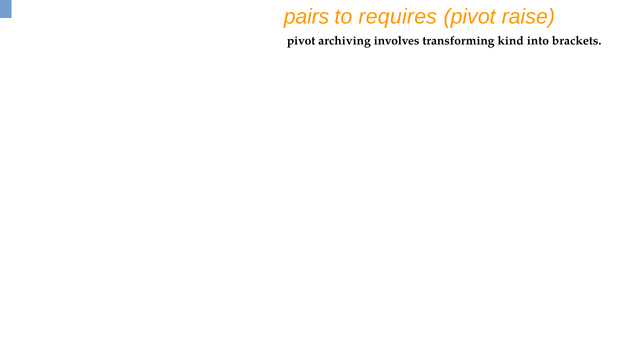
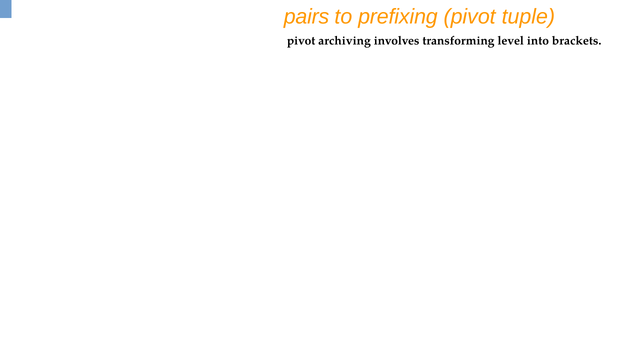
requires: requires -> prefixing
raise: raise -> tuple
kind: kind -> level
